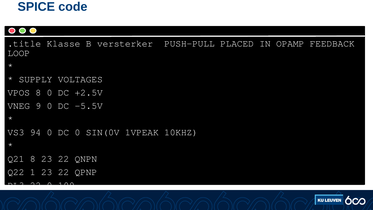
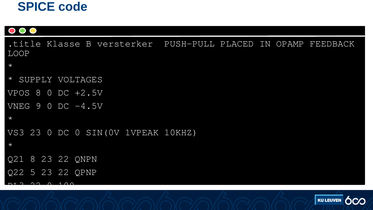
-5.5V: -5.5V -> -4.5V
VS3 94: 94 -> 23
1: 1 -> 5
